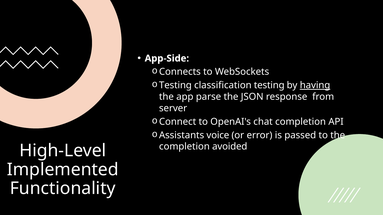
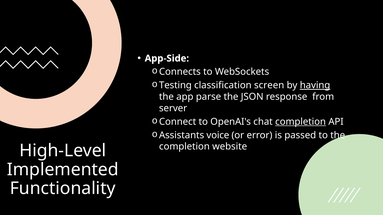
classification testing: testing -> screen
completion at (301, 122) underline: none -> present
avoided: avoided -> website
